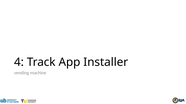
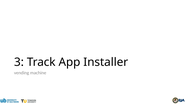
4: 4 -> 3
